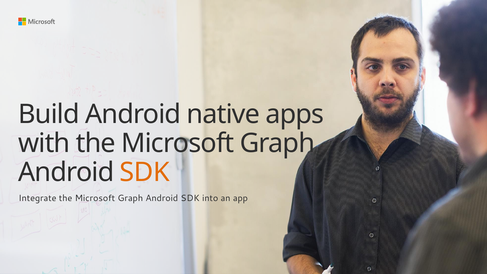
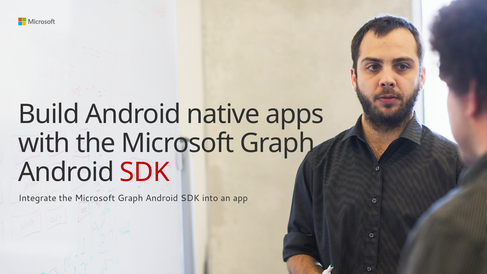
SDK at (145, 172) colour: orange -> red
